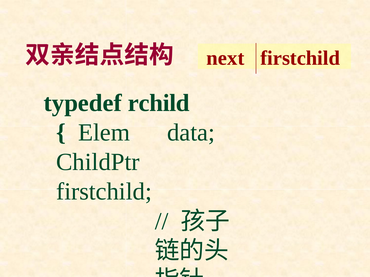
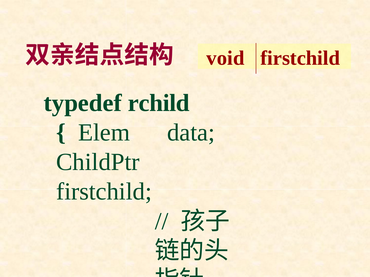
next: next -> void
